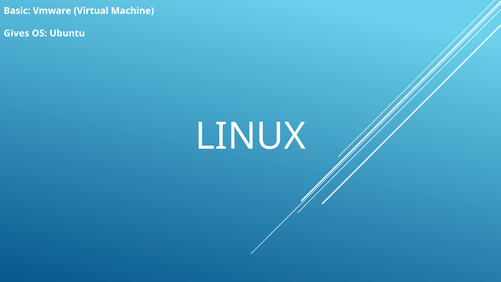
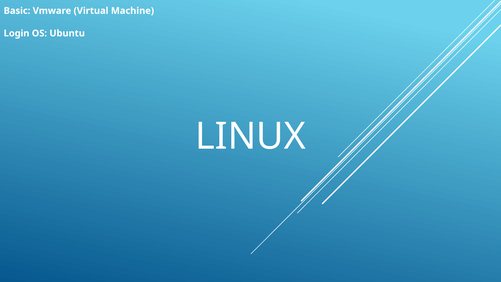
Gives: Gives -> Login
